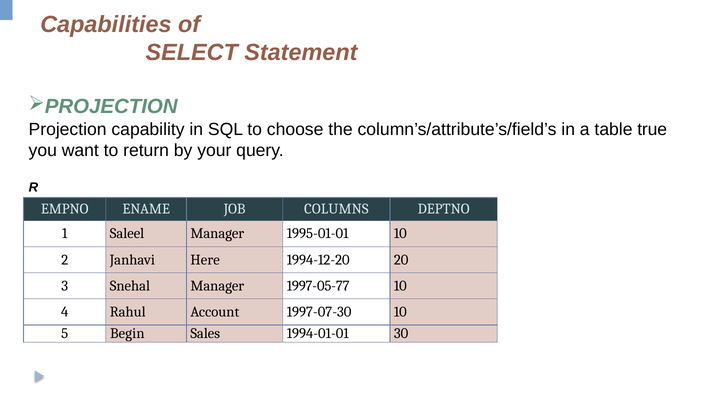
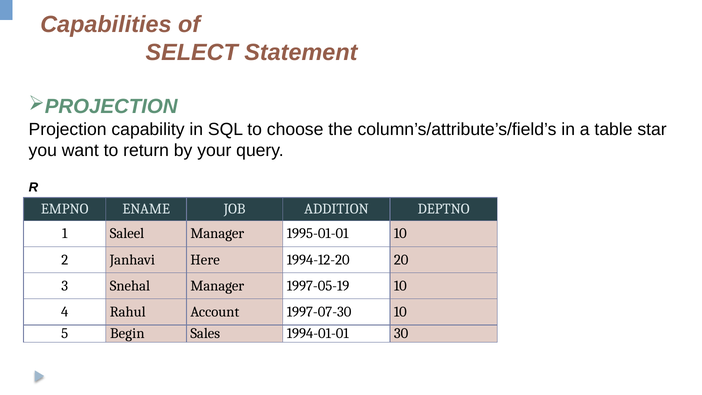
true: true -> star
COLUMNS: COLUMNS -> ADDITION
1997-05-77: 1997-05-77 -> 1997-05-19
